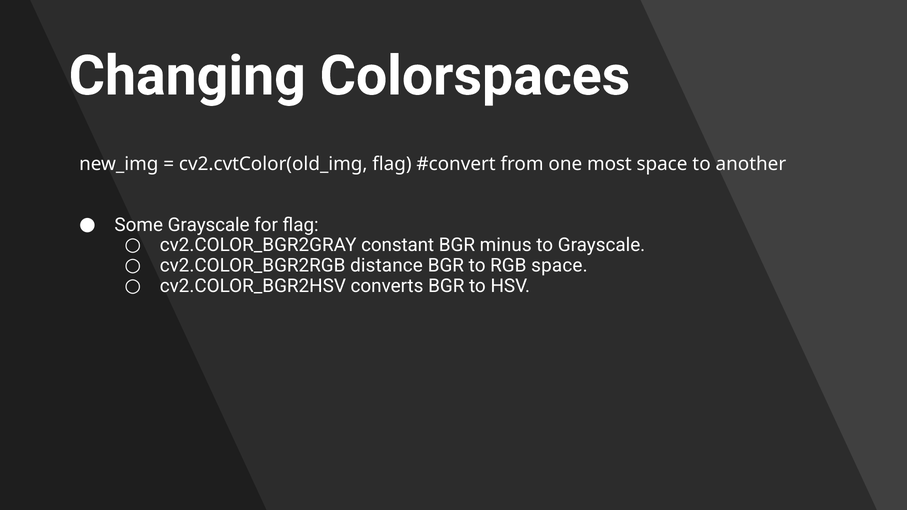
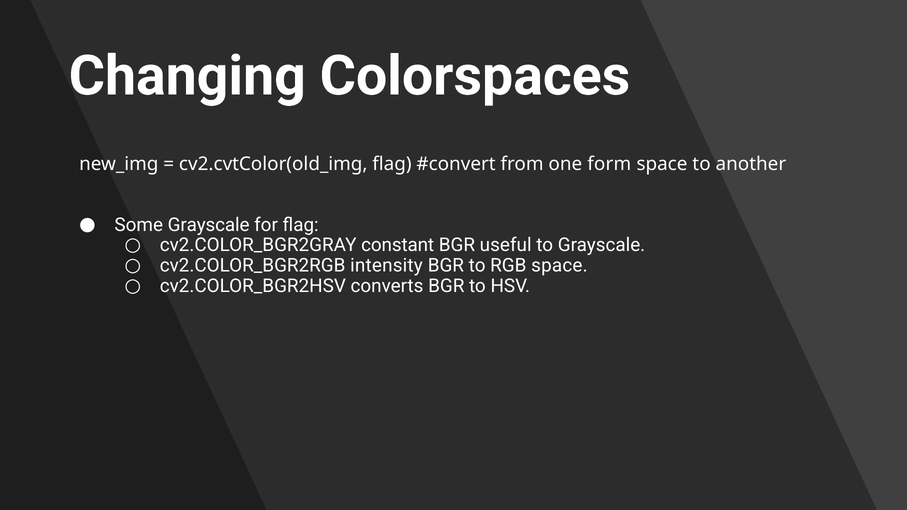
most: most -> form
minus: minus -> useful
distance: distance -> intensity
